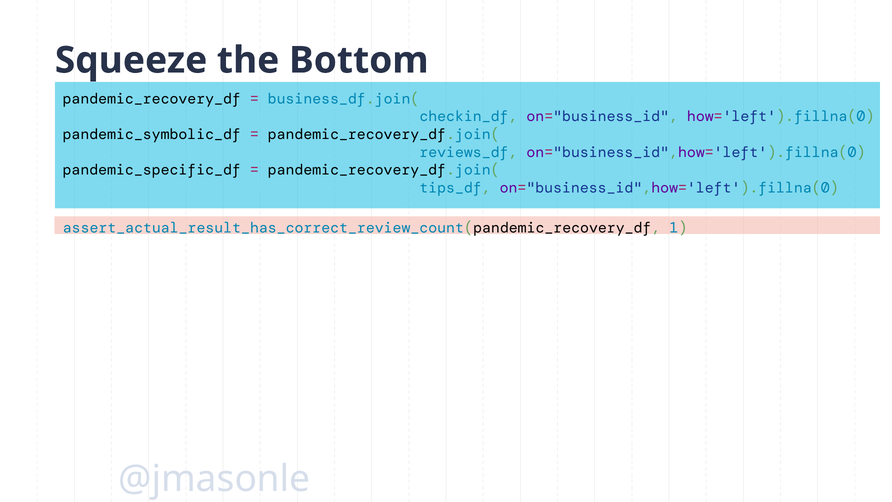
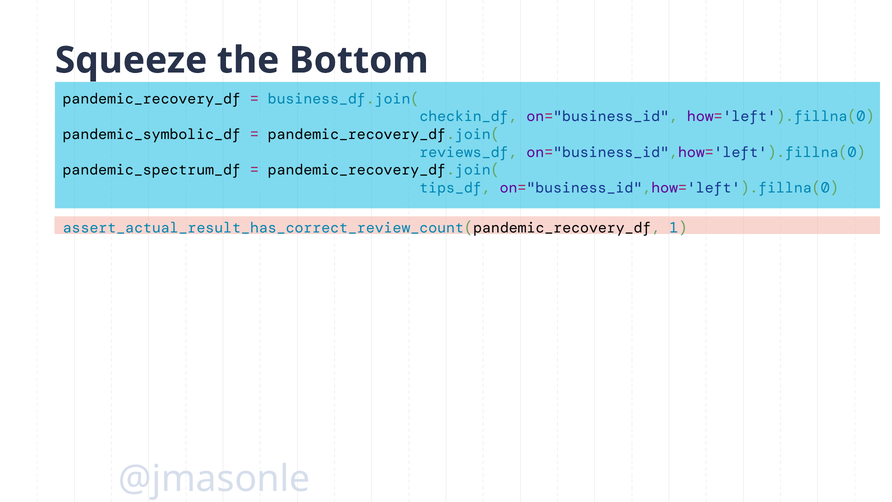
pandemic_specific_df: pandemic_specific_df -> pandemic_spectrum_df
